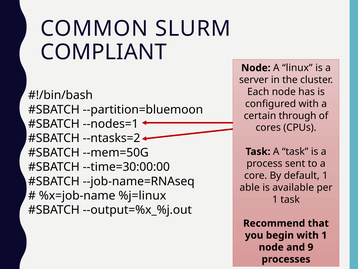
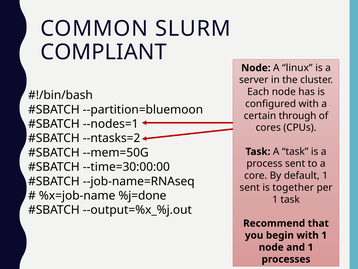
able at (250, 187): able -> sent
available: available -> together
%j=linux: %j=linux -> %j=done
and 9: 9 -> 1
